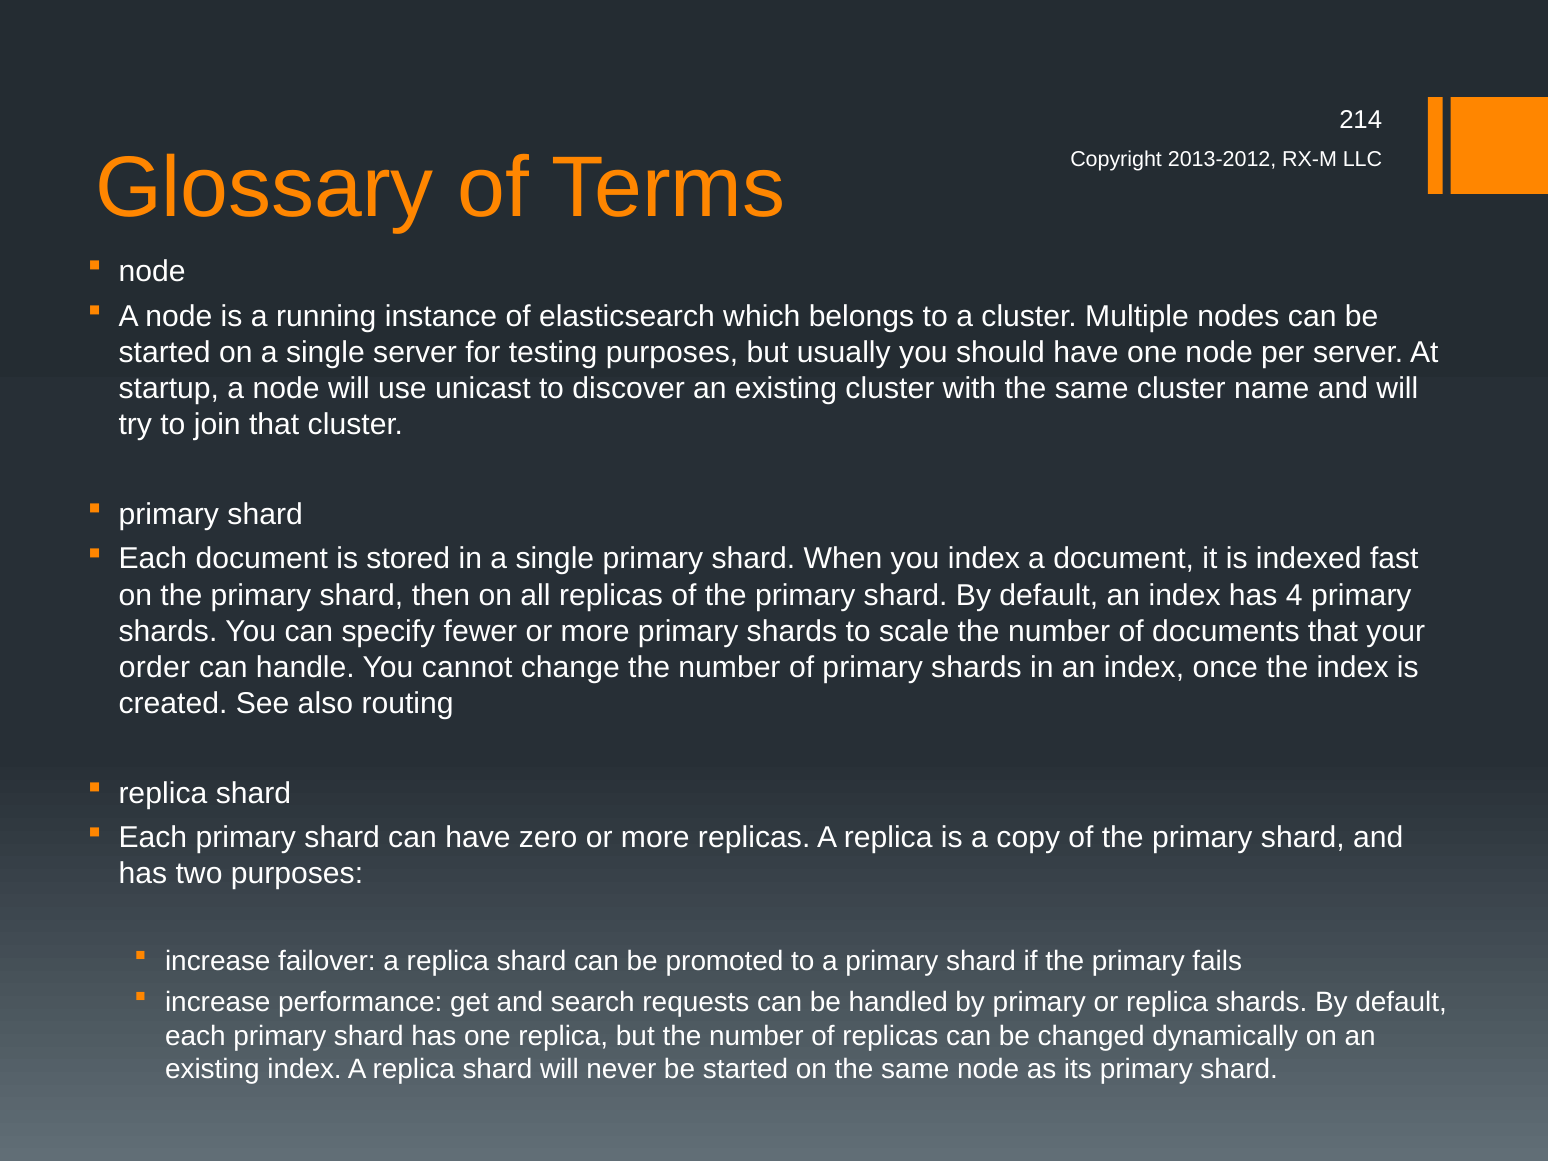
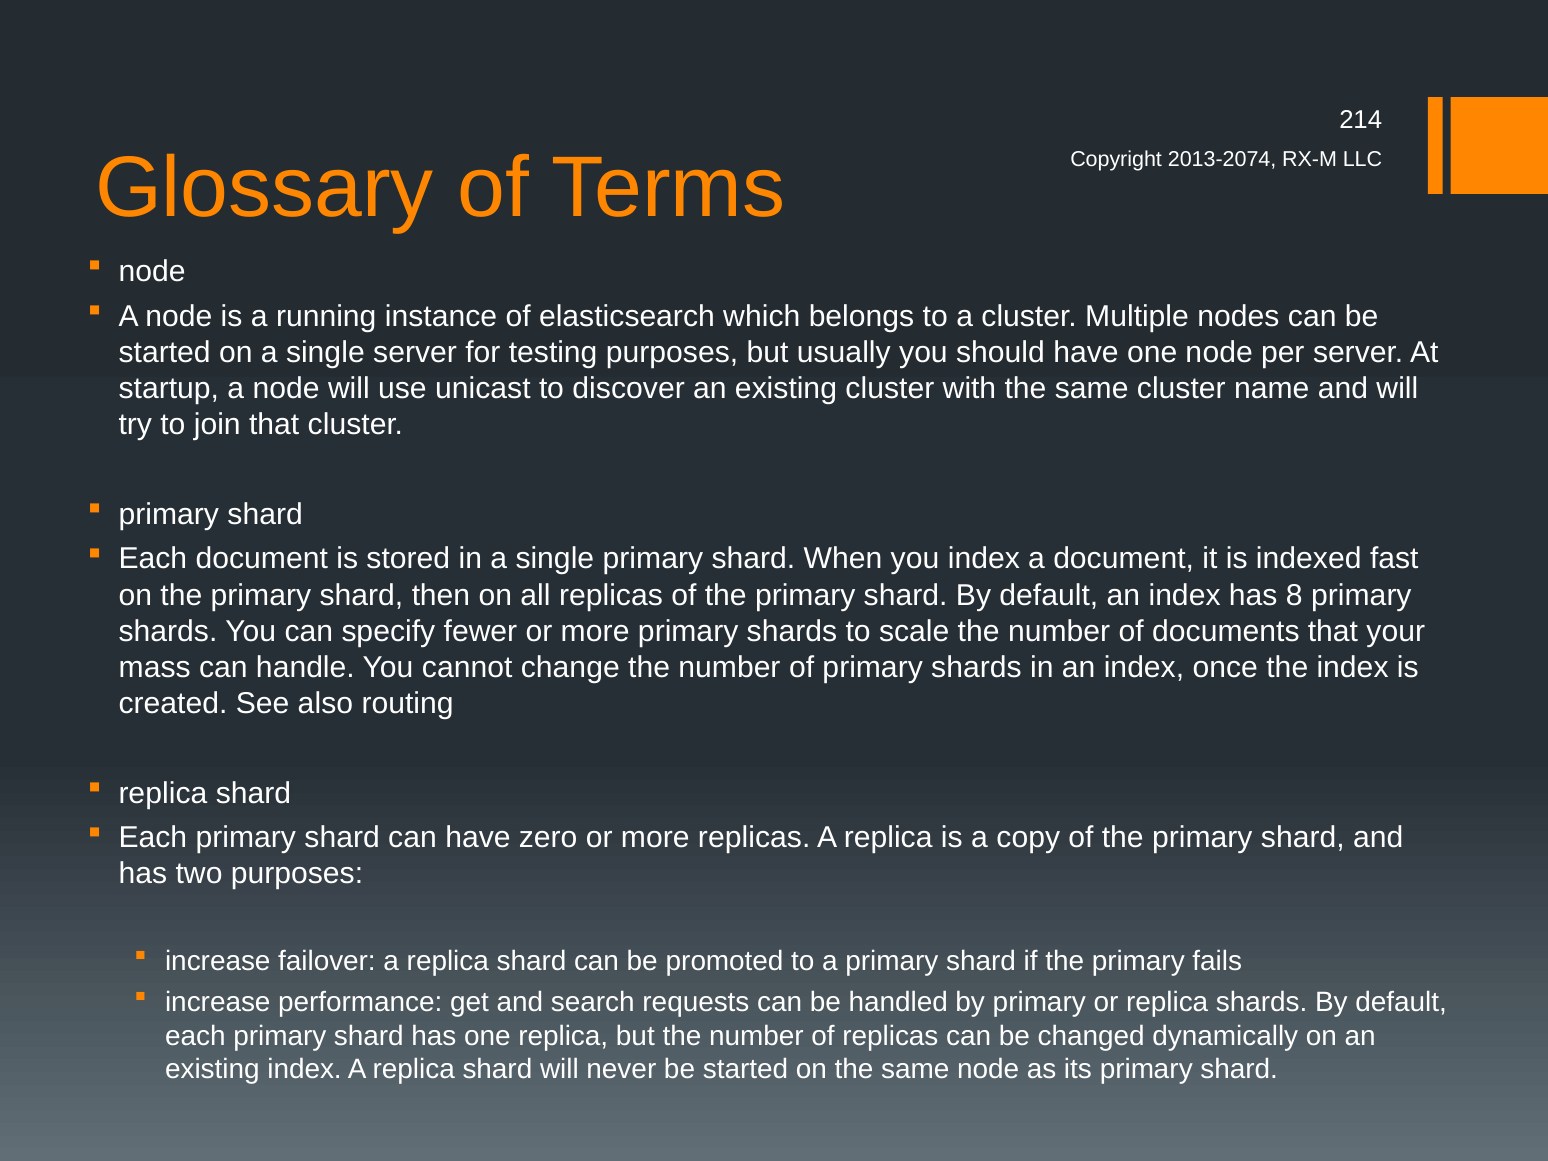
2013-2012: 2013-2012 -> 2013-2074
4: 4 -> 8
order: order -> mass
